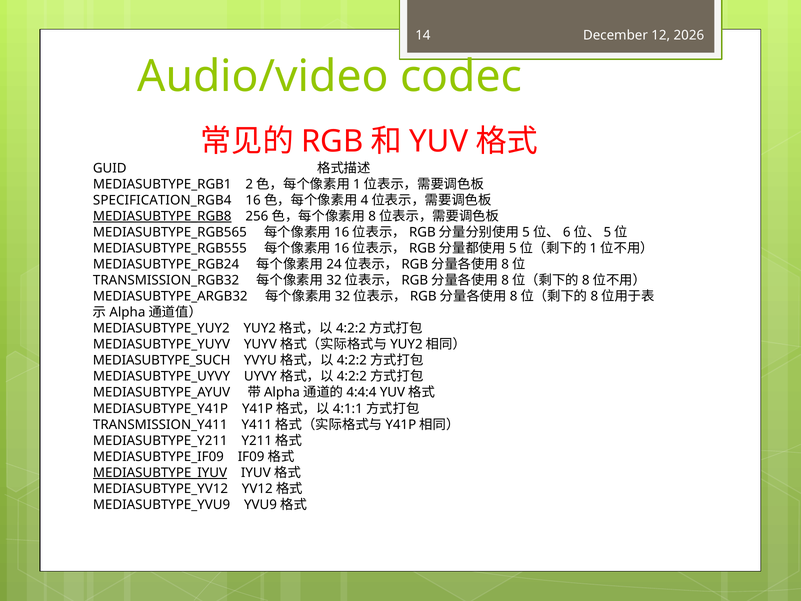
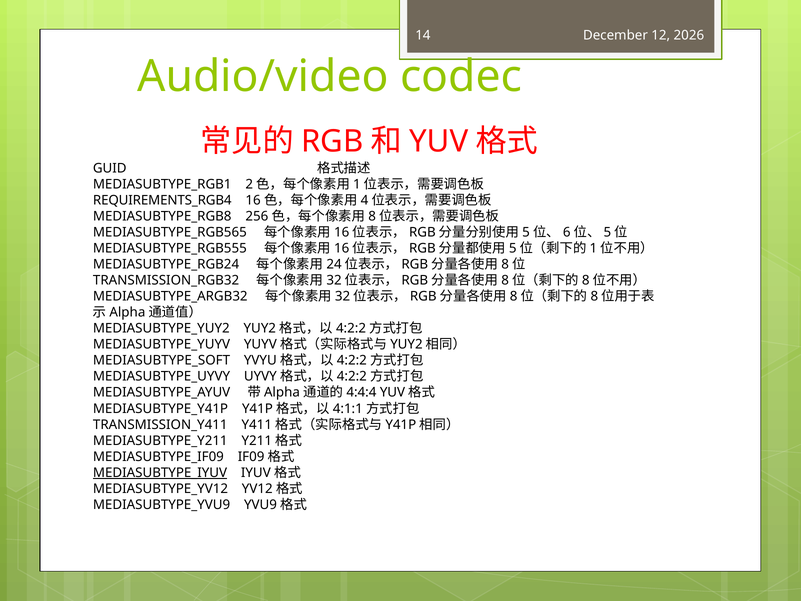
SPECIFICATION_RGB4: SPECIFICATION_RGB4 -> REQUIREMENTS_RGB4
MEDIASUBTYPE_RGB8 underline: present -> none
MEDIASUBTYPE_SUCH: MEDIASUBTYPE_SUCH -> MEDIASUBTYPE_SOFT
